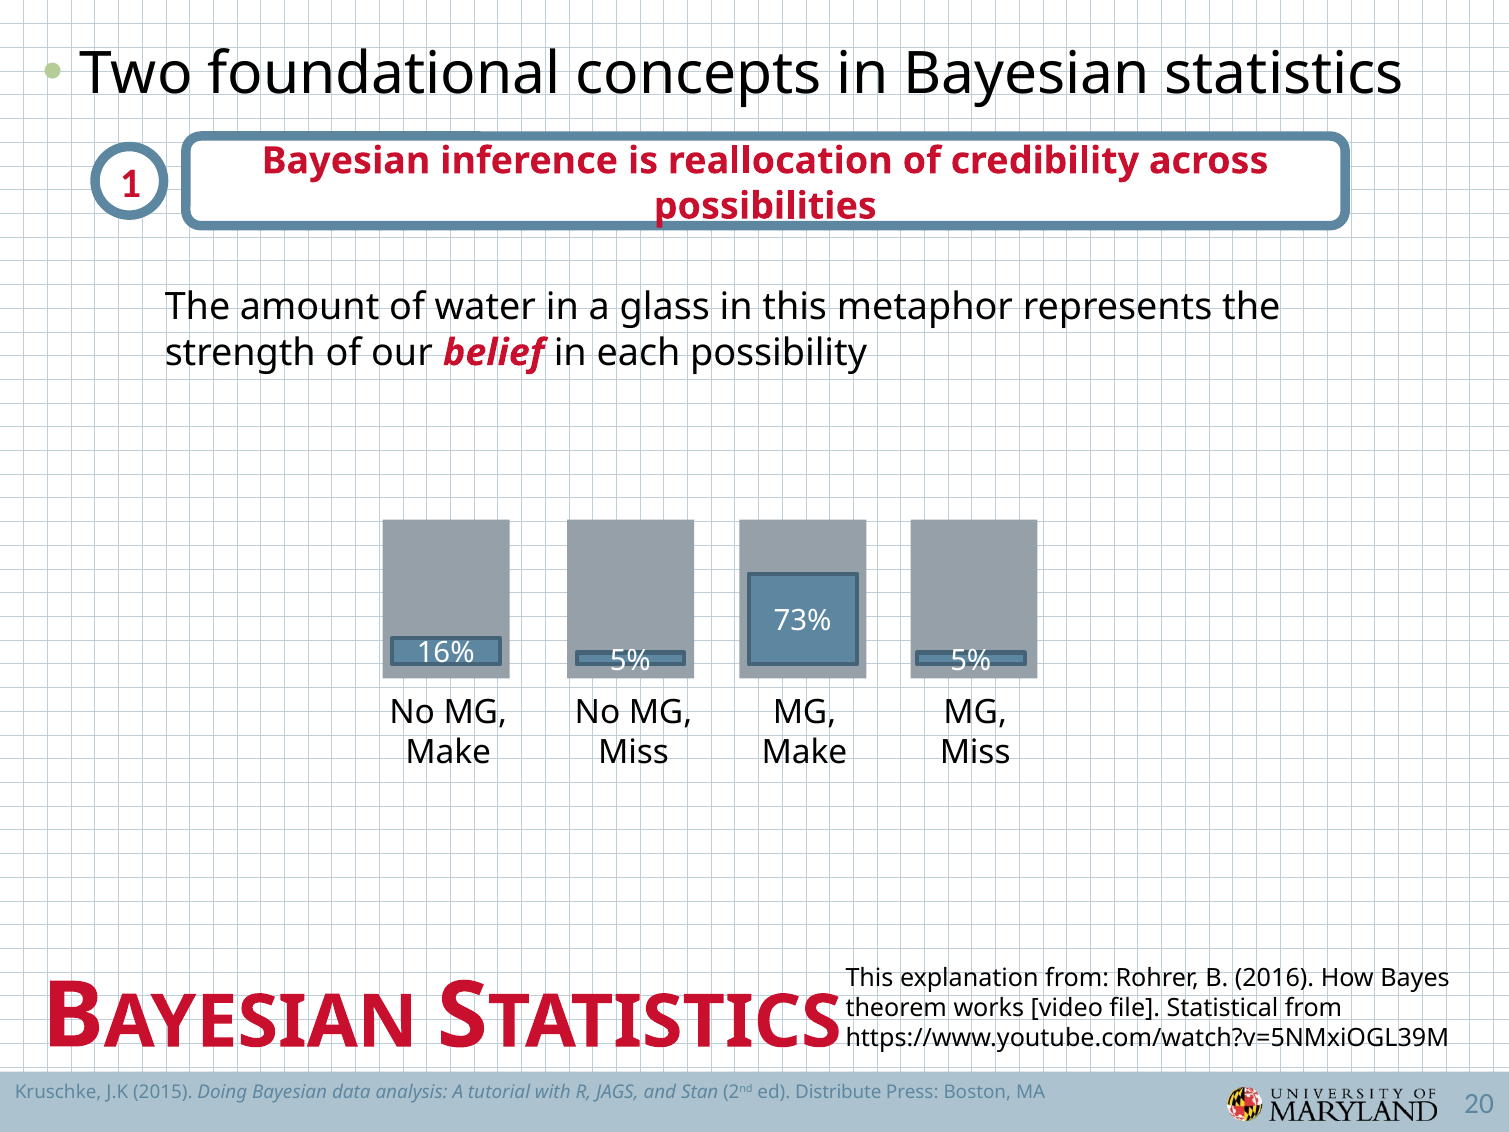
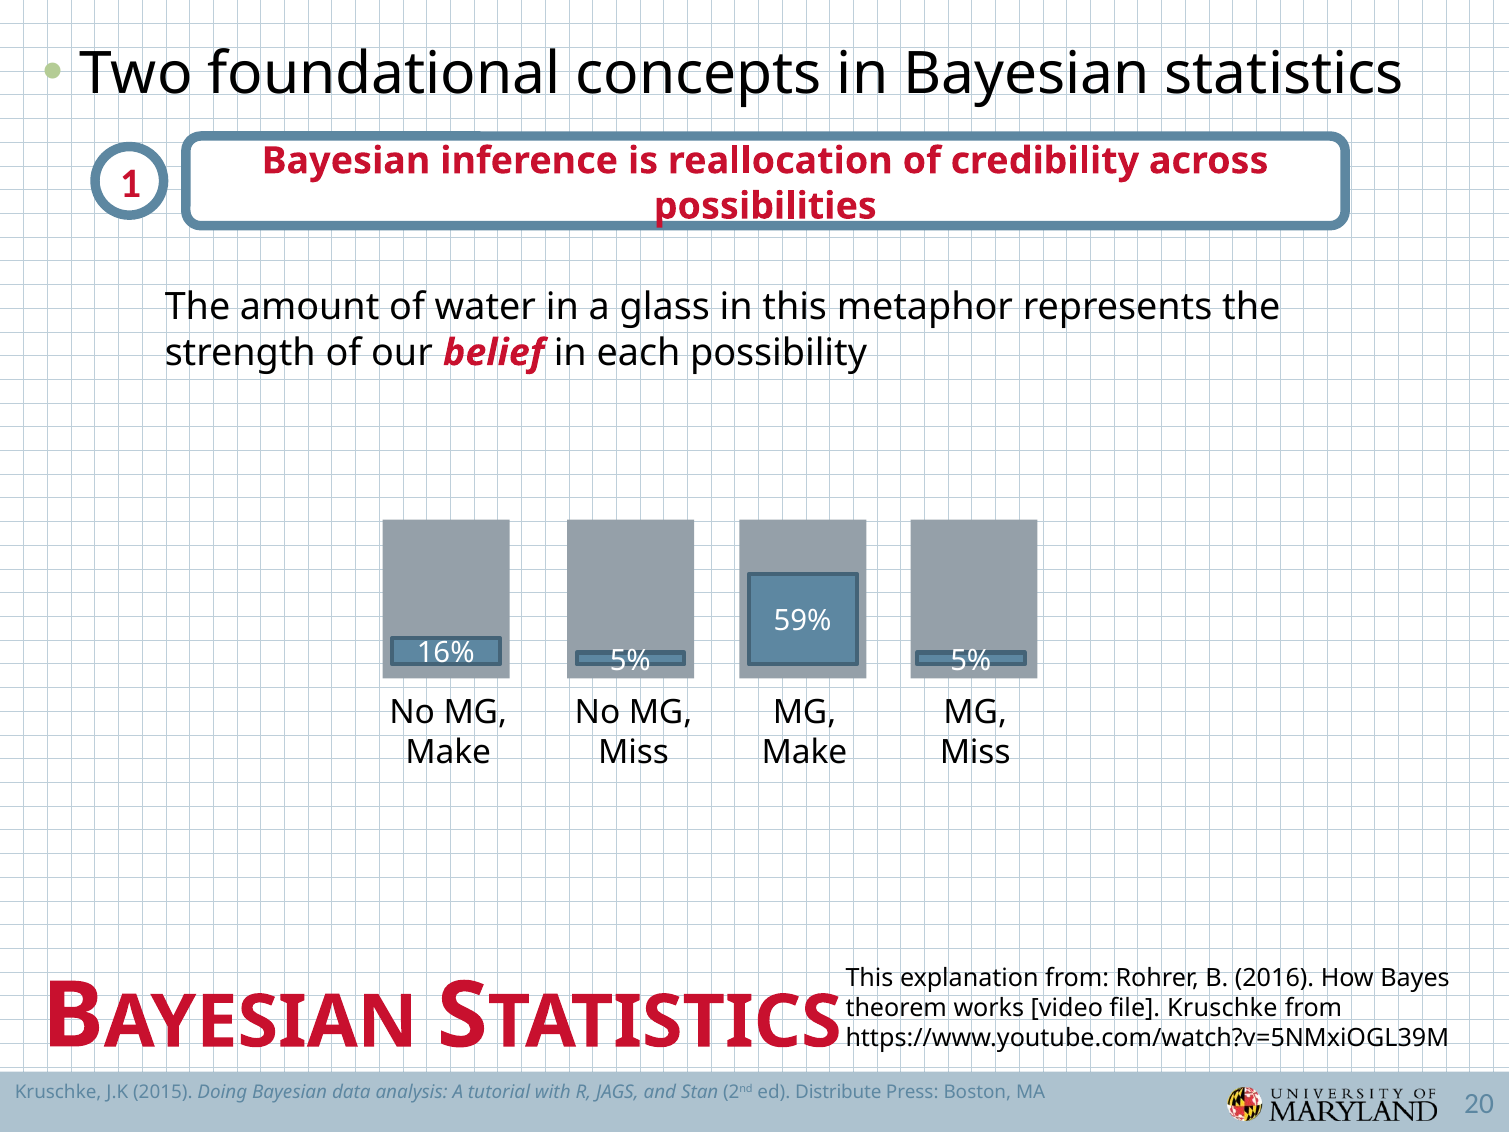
73%: 73% -> 59%
file Statistical: Statistical -> Kruschke
